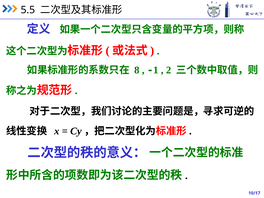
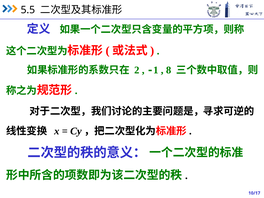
8: 8 -> 2
2: 2 -> 8
